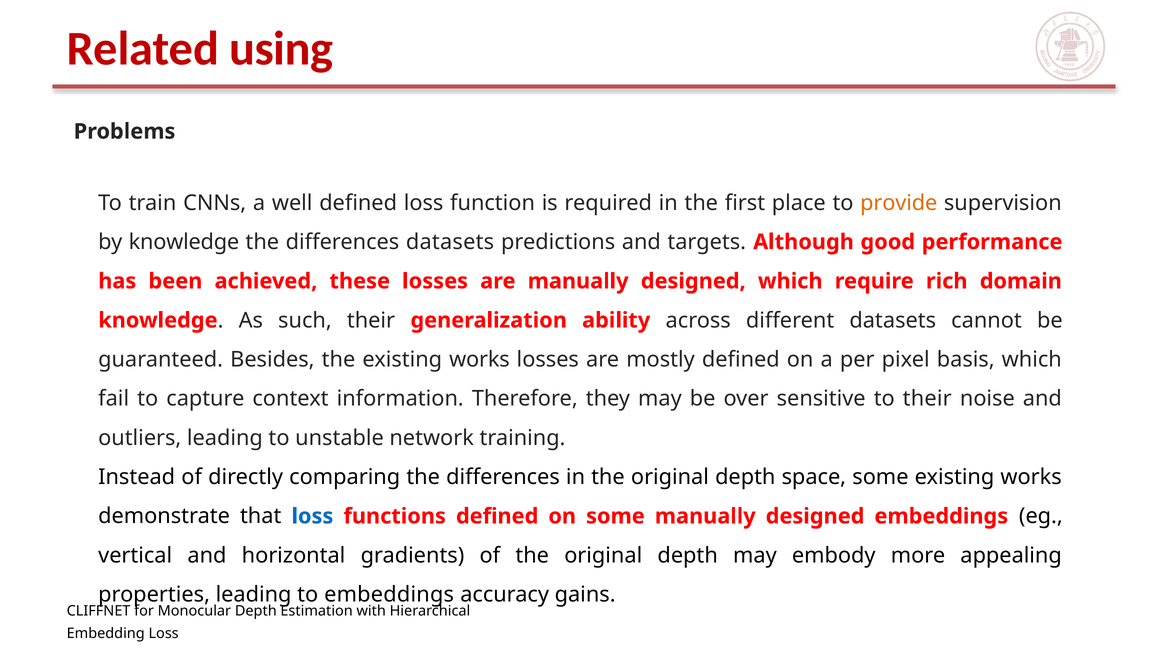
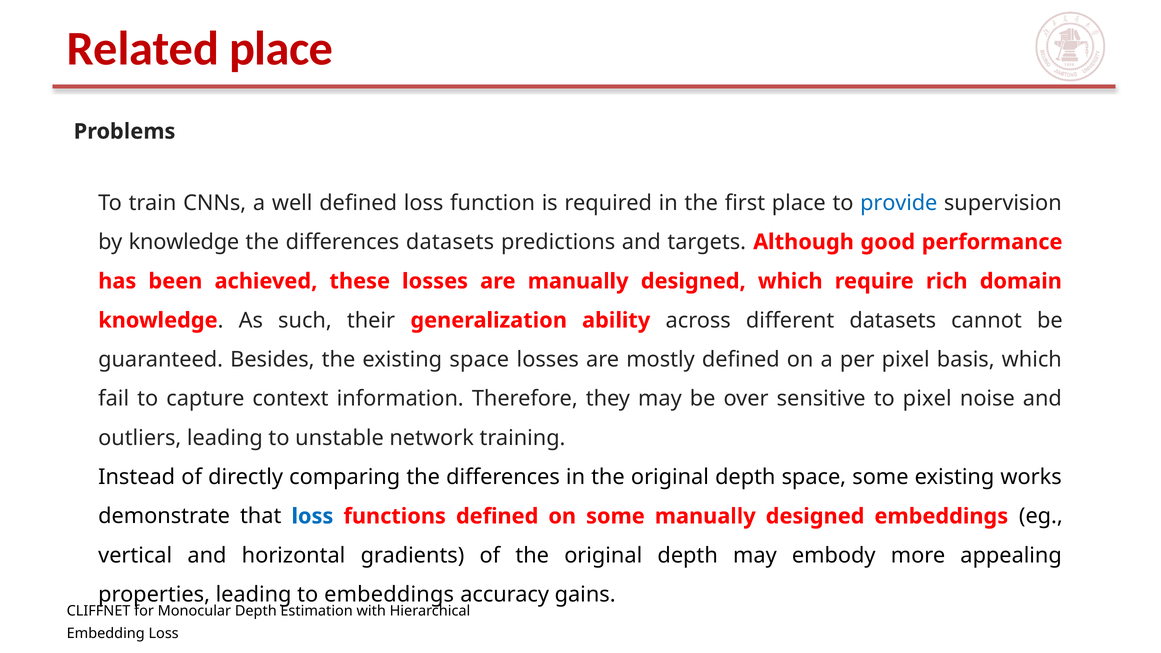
Related using: using -> place
provide colour: orange -> blue
the existing works: works -> space
to their: their -> pixel
